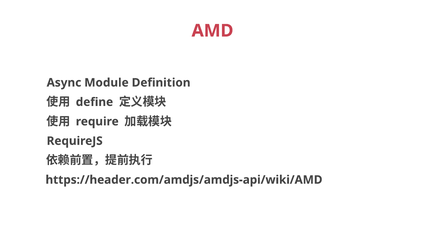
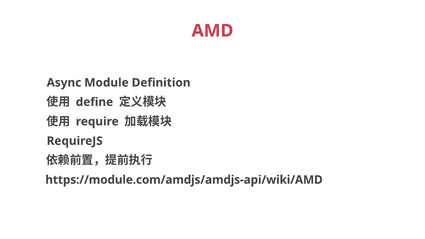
https://header.com/amdjs/amdjs-api/wiki/AMD: https://header.com/amdjs/amdjs-api/wiki/AMD -> https://module.com/amdjs/amdjs-api/wiki/AMD
